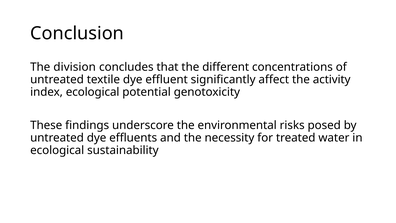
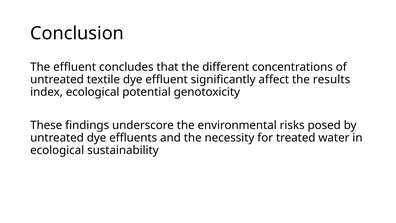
The division: division -> effluent
activity: activity -> results
